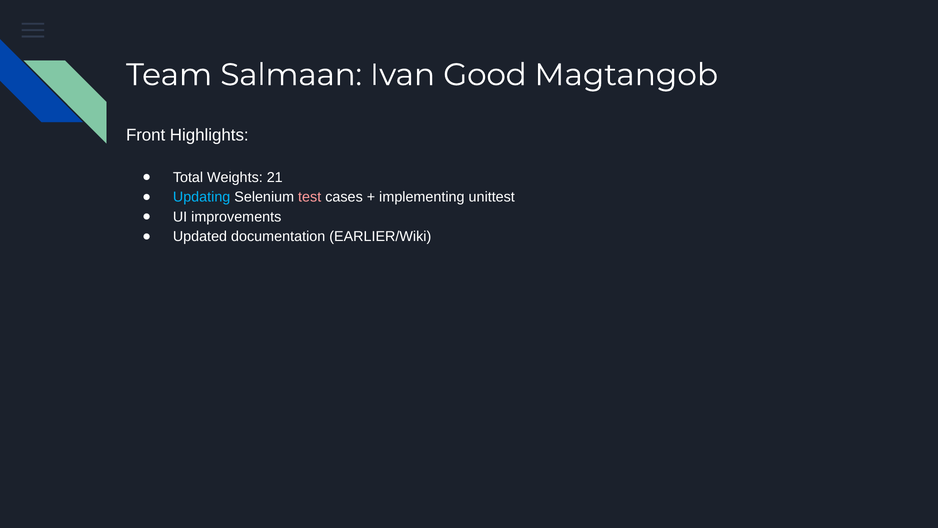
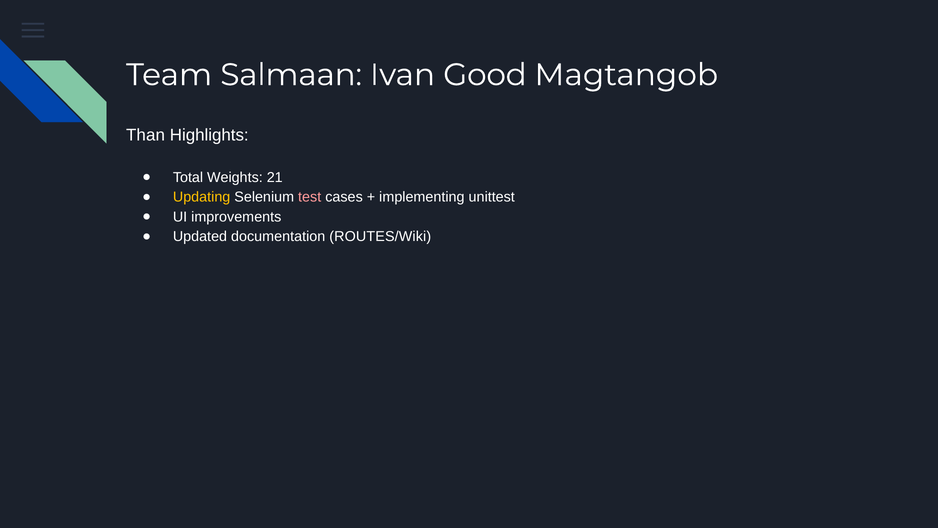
Front: Front -> Than
Updating colour: light blue -> yellow
EARLIER/Wiki: EARLIER/Wiki -> ROUTES/Wiki
